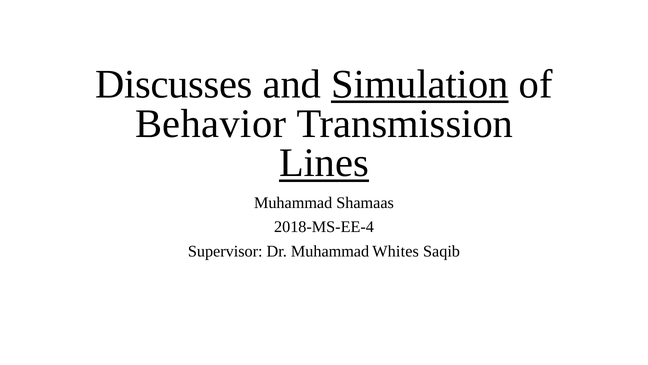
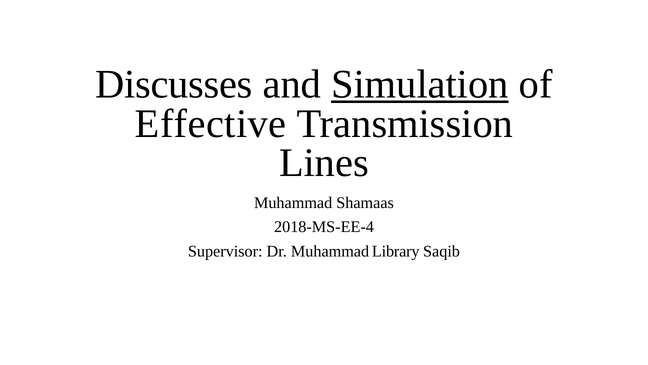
Behavior: Behavior -> Effective
Lines underline: present -> none
Whites: Whites -> Library
